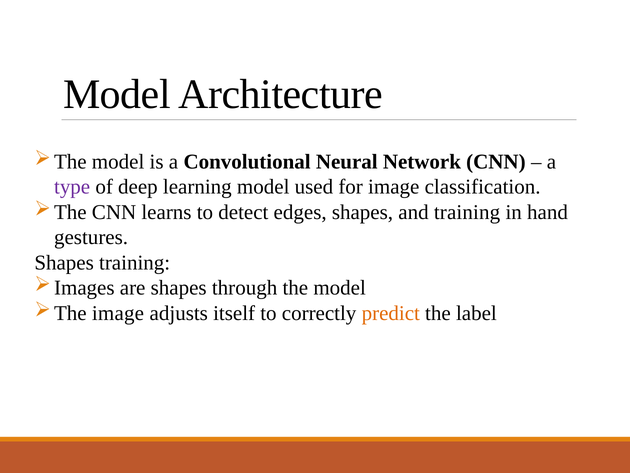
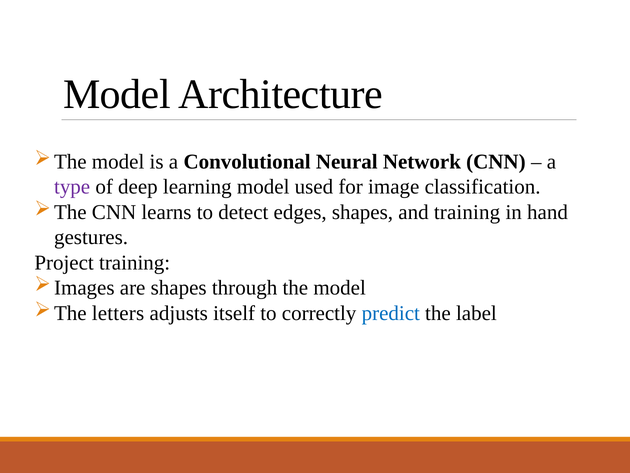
Shapes at (64, 262): Shapes -> Project
image at (118, 313): image -> letters
predict colour: orange -> blue
